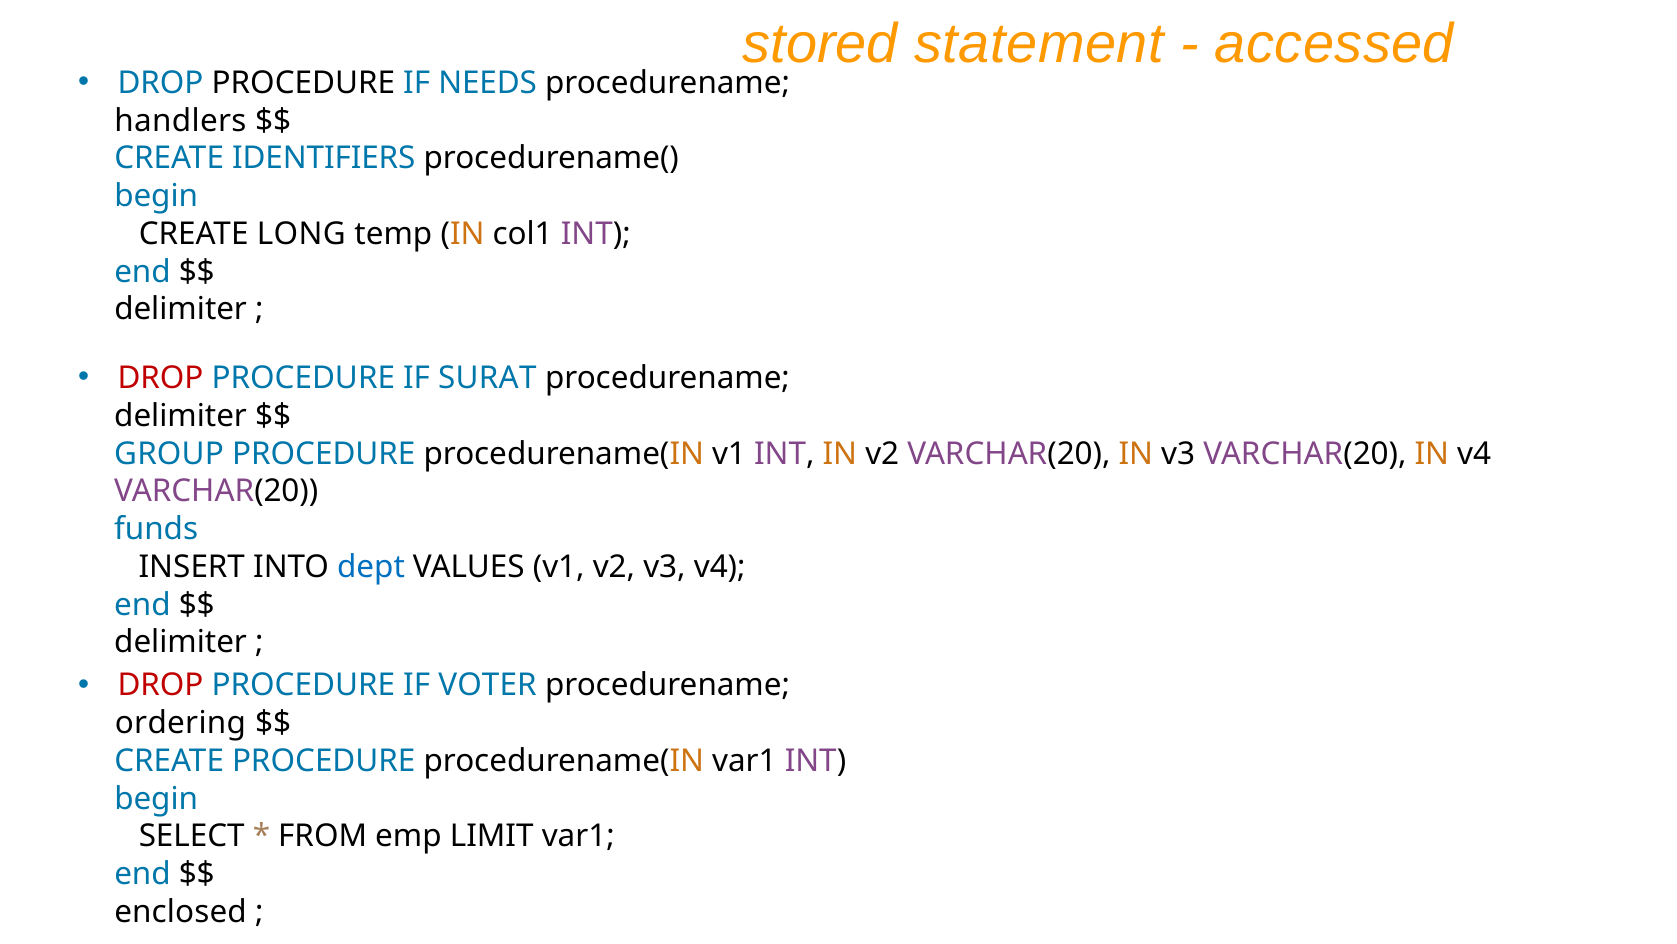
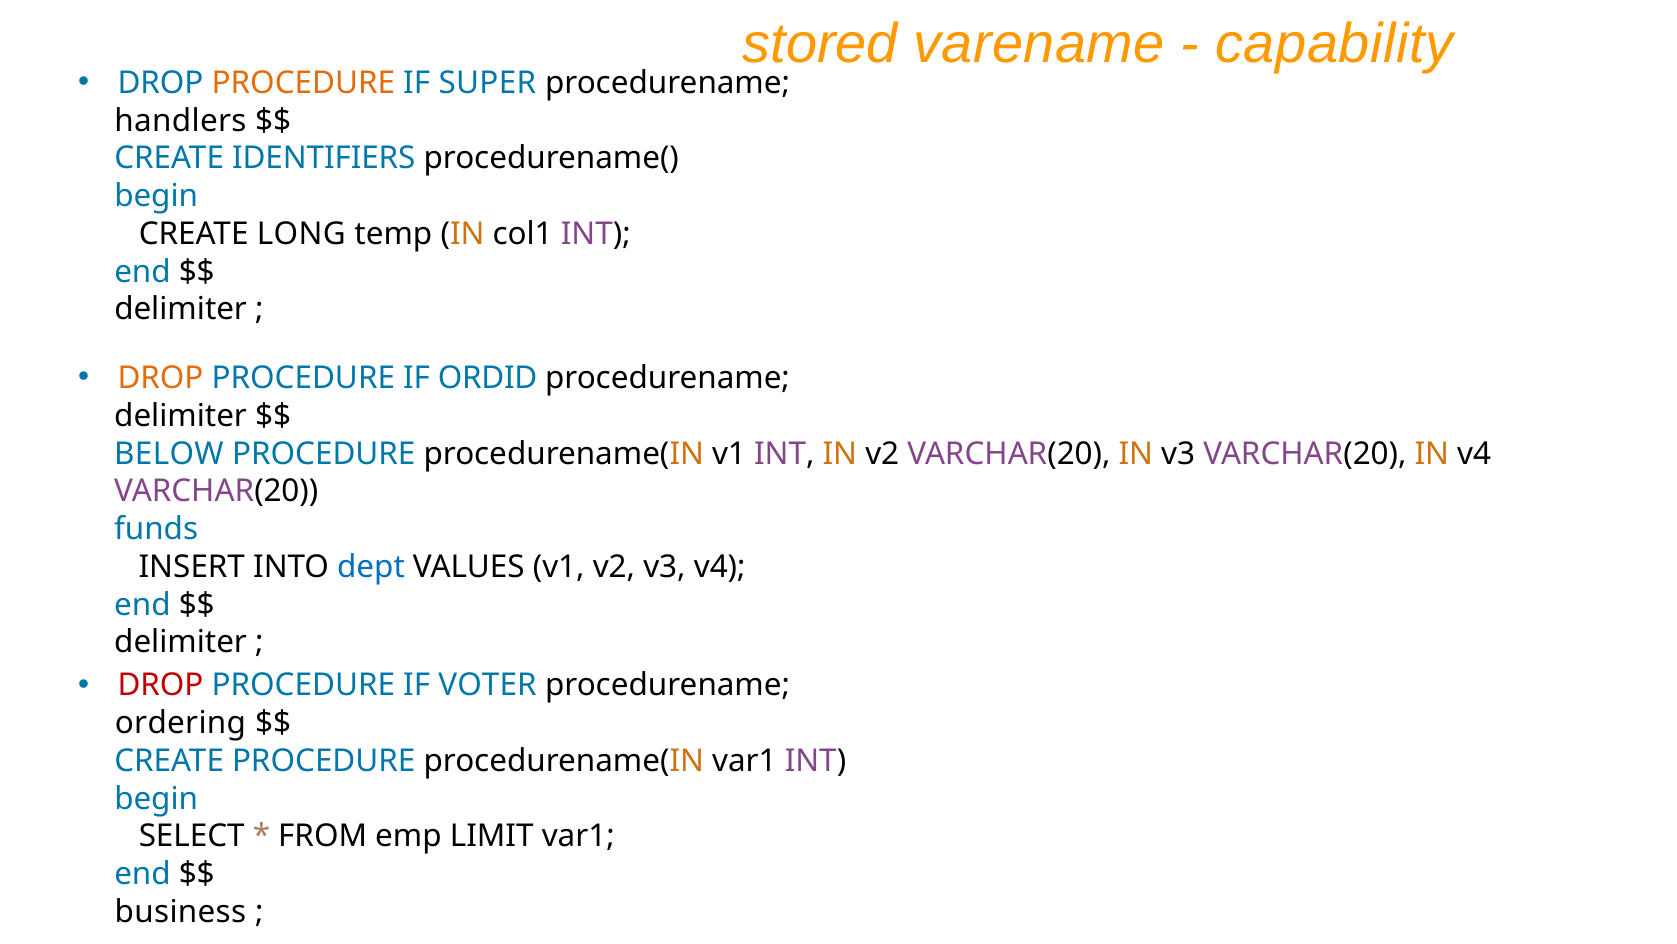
statement: statement -> varename
accessed: accessed -> capability
PROCEDURE at (303, 83) colour: black -> orange
NEEDS: NEEDS -> SUPER
DROP at (160, 378) colour: red -> orange
SURAT: SURAT -> ORDID
GROUP: GROUP -> BELOW
enclosed: enclosed -> business
